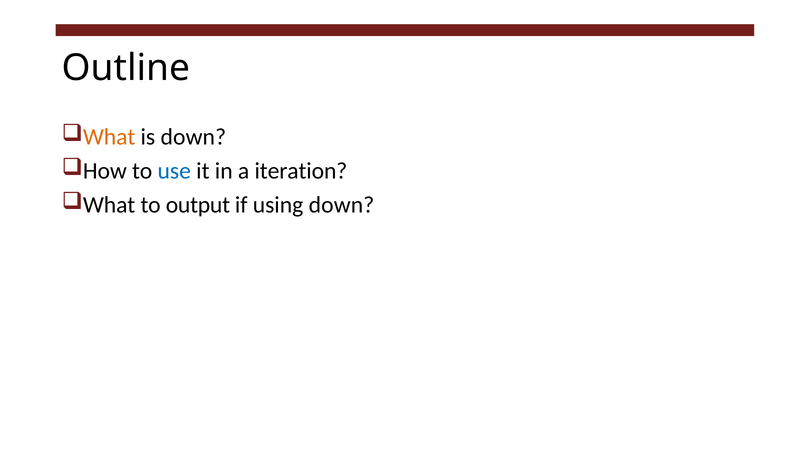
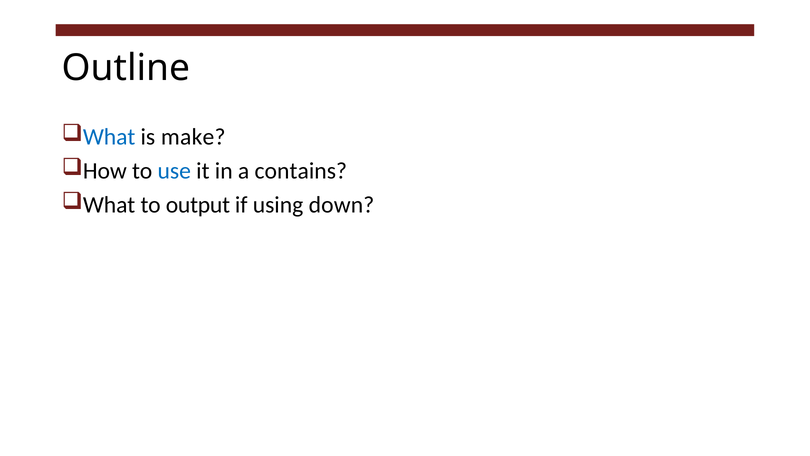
What at (109, 137) colour: orange -> blue
is down: down -> make
iteration: iteration -> contains
